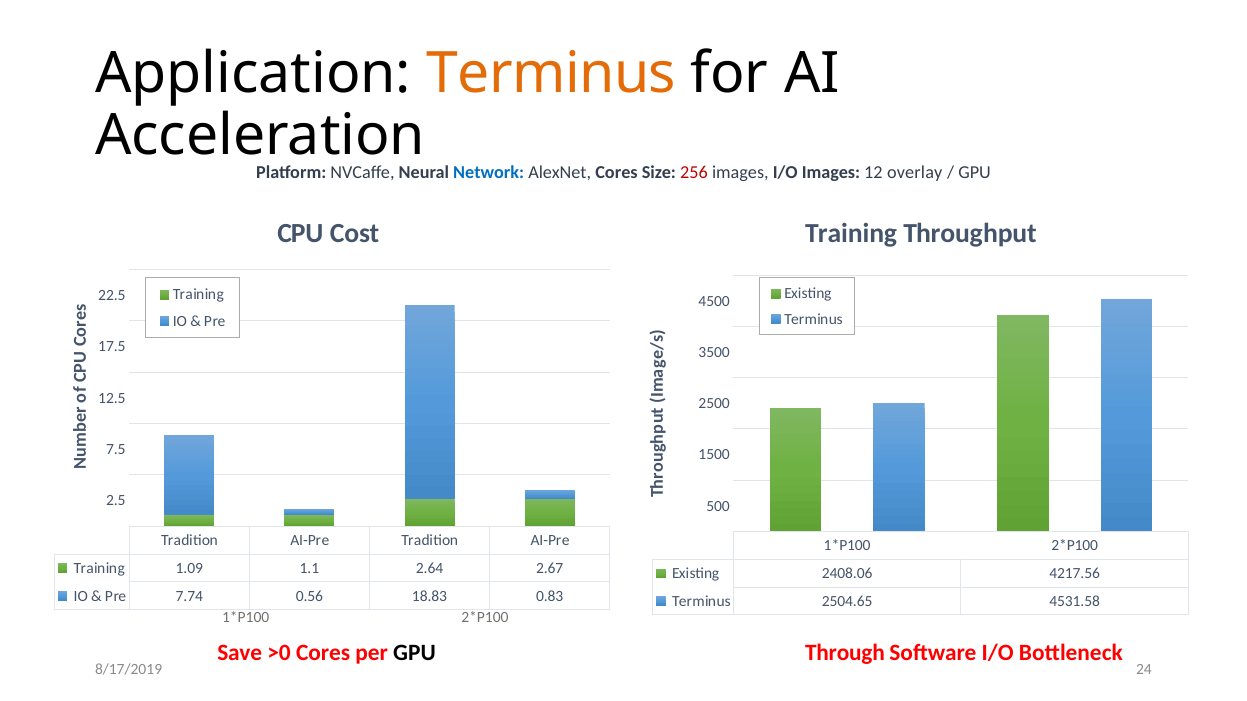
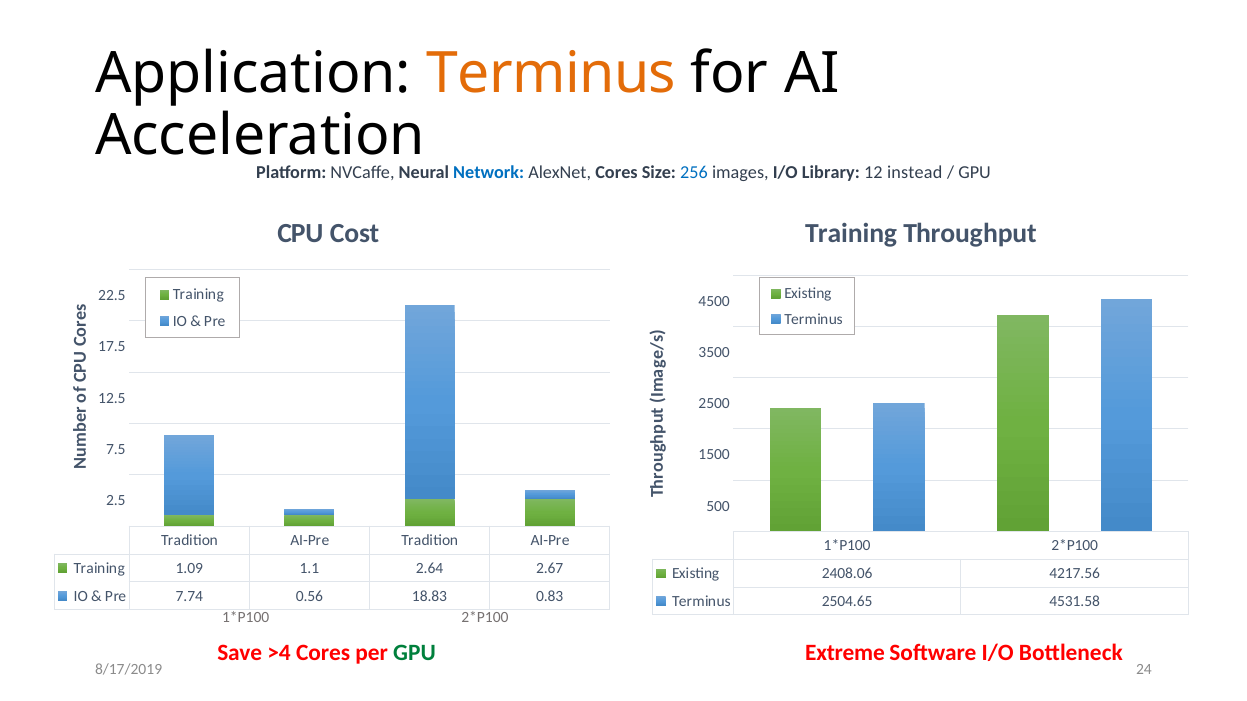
256 colour: red -> blue
I/O Images: Images -> Library
overlay: overlay -> instead
>0: >0 -> >4
GPU at (415, 653) colour: black -> green
Through: Through -> Extreme
